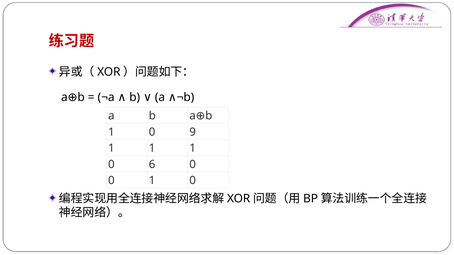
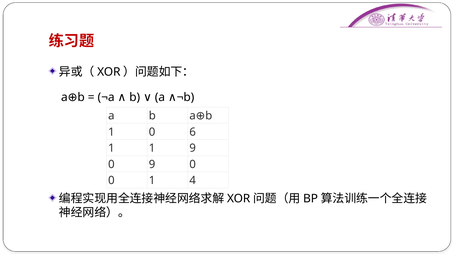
9: 9 -> 6
1 1 1: 1 -> 9
0 6: 6 -> 9
0 1 0: 0 -> 4
